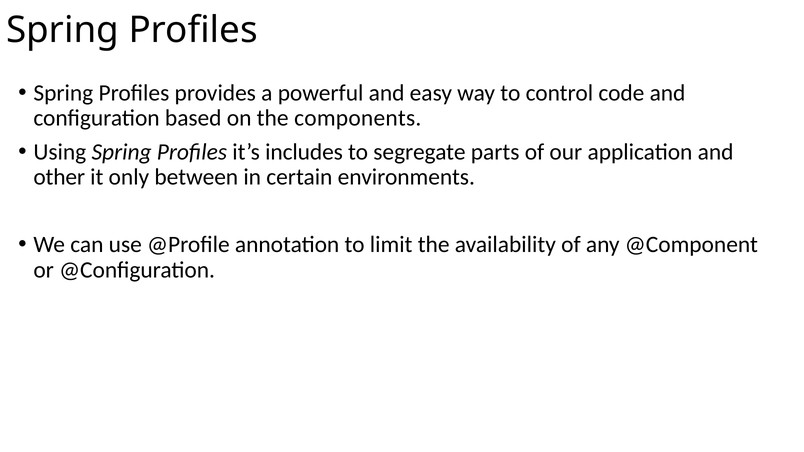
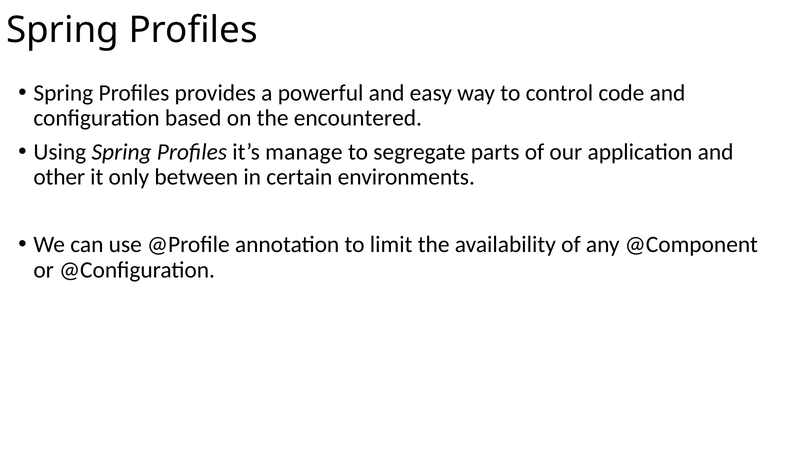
components: components -> encountered
includes: includes -> manage
